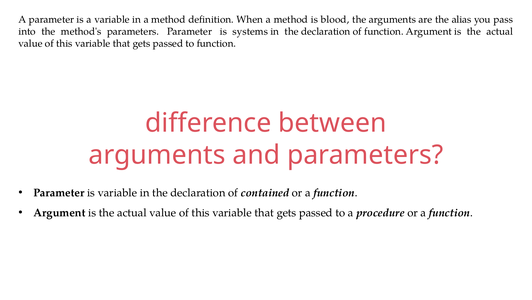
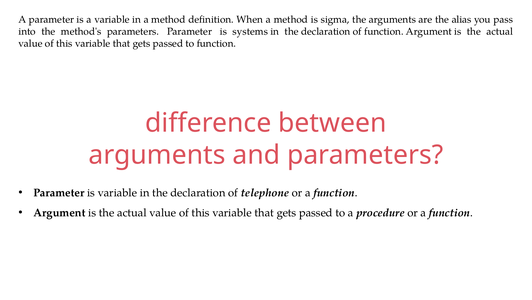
blood: blood -> sigma
contained: contained -> telephone
